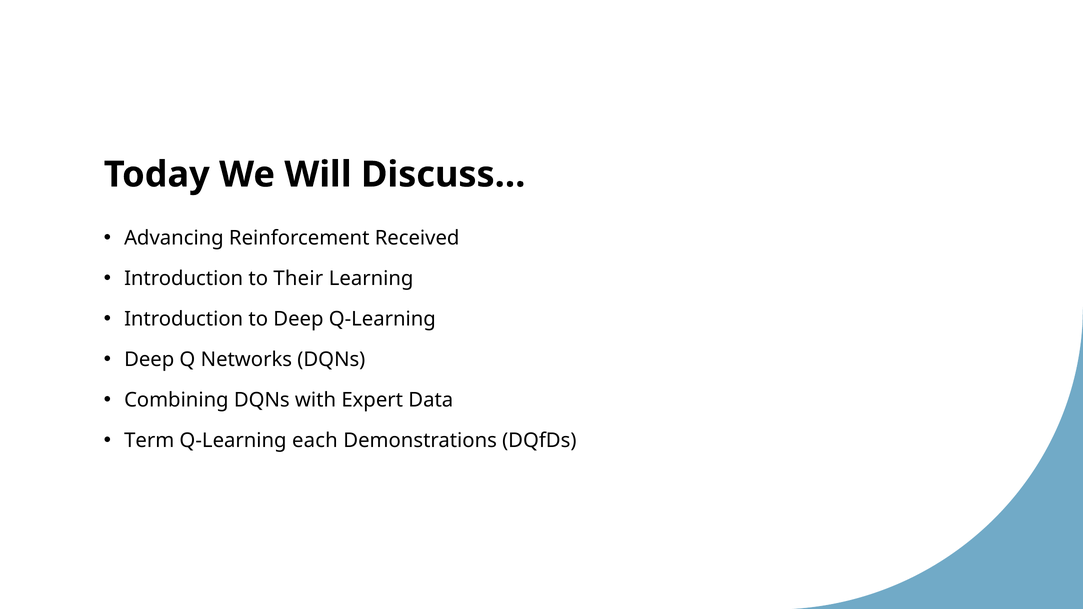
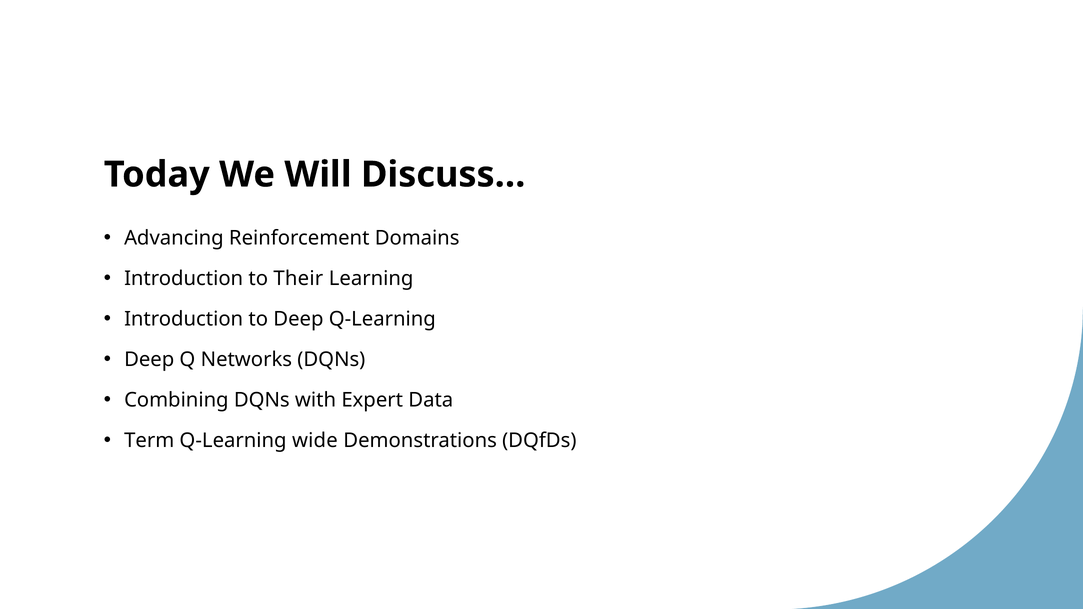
Received: Received -> Domains
each: each -> wide
